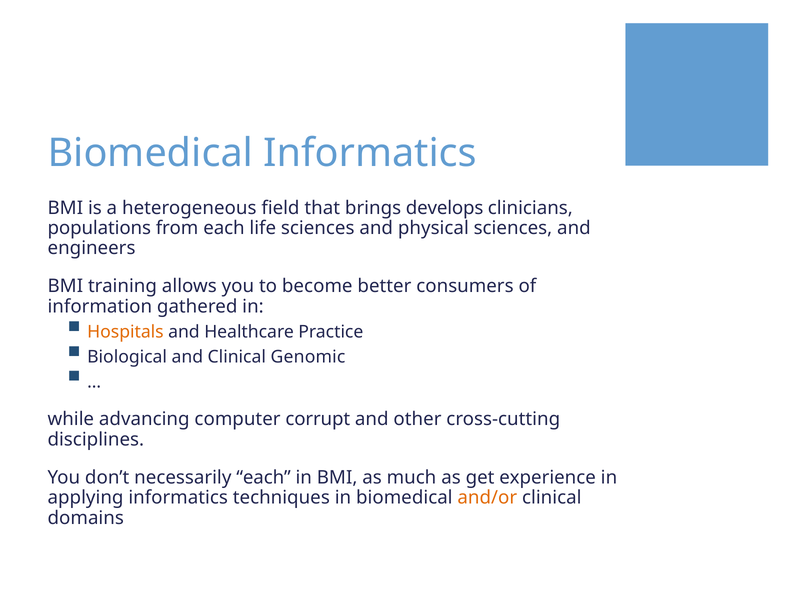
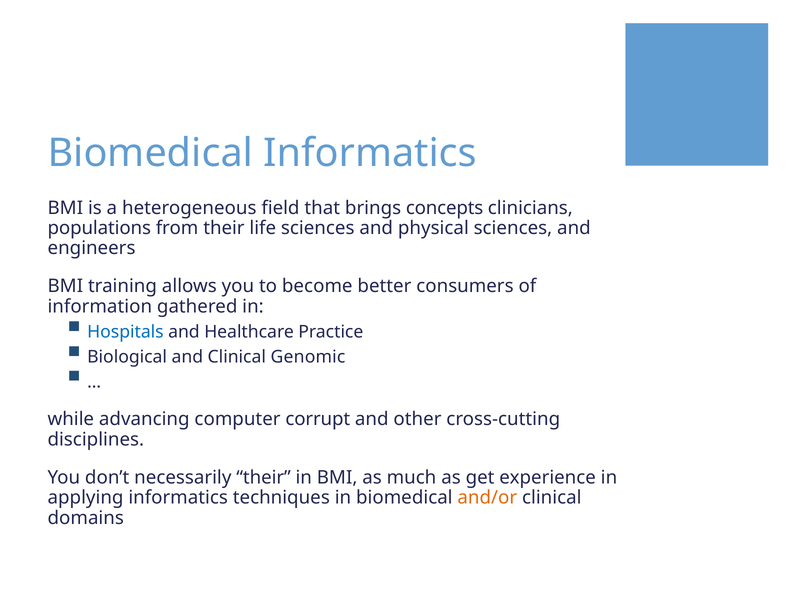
develops: develops -> concepts
from each: each -> their
Hospitals colour: orange -> blue
necessarily each: each -> their
